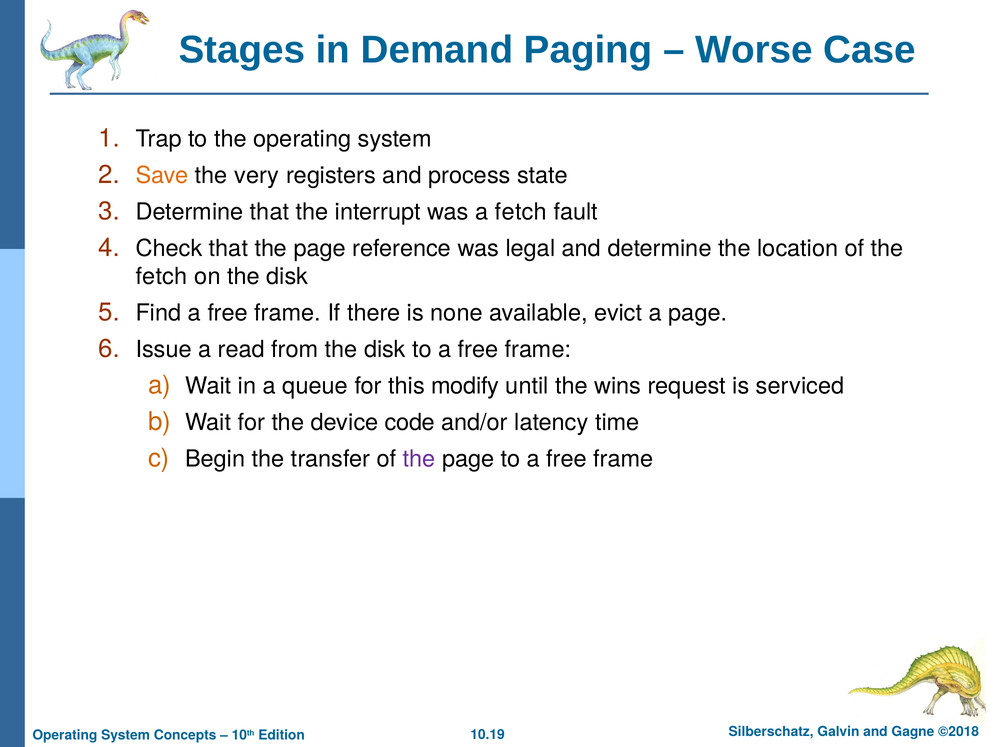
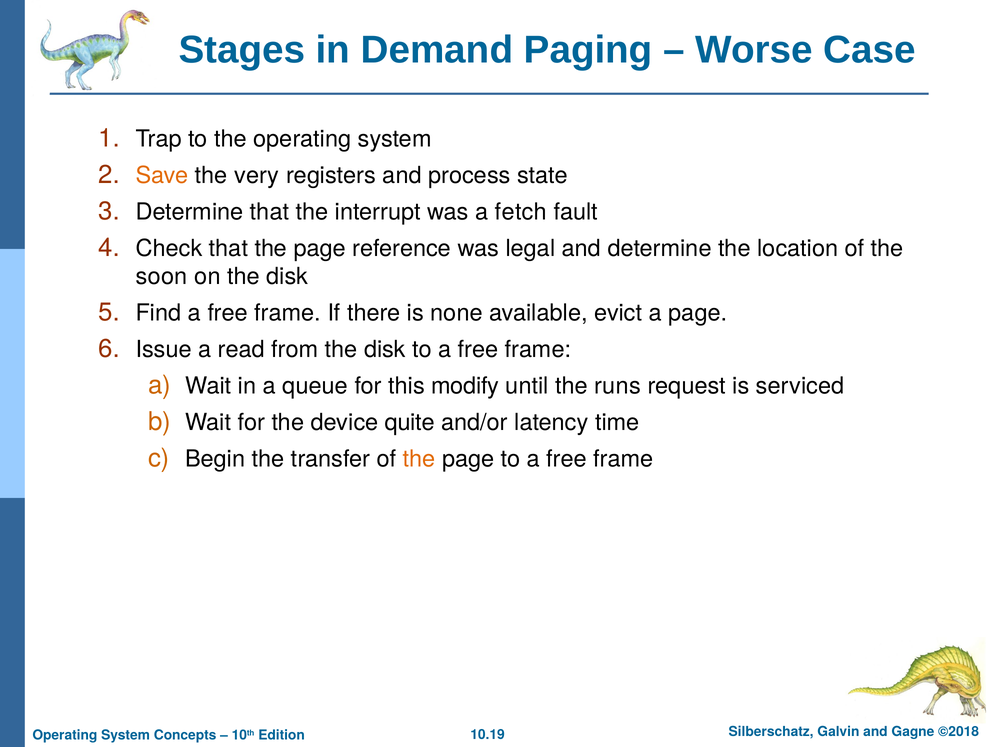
fetch at (162, 276): fetch -> soon
wins: wins -> runs
code: code -> quite
the at (419, 458) colour: purple -> orange
